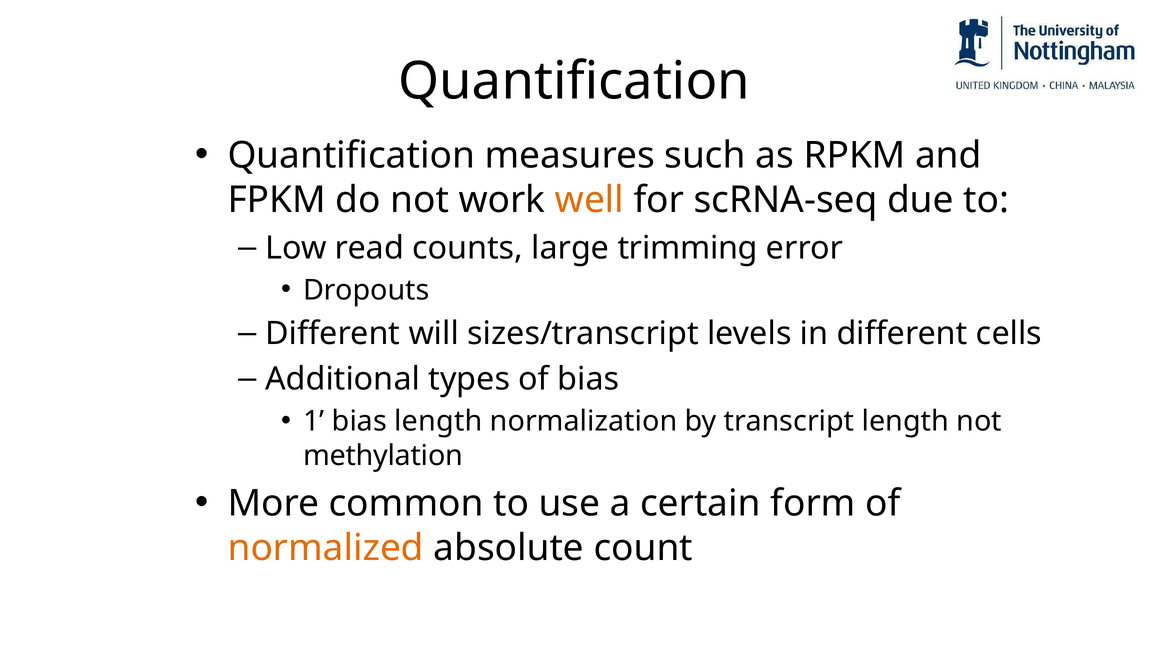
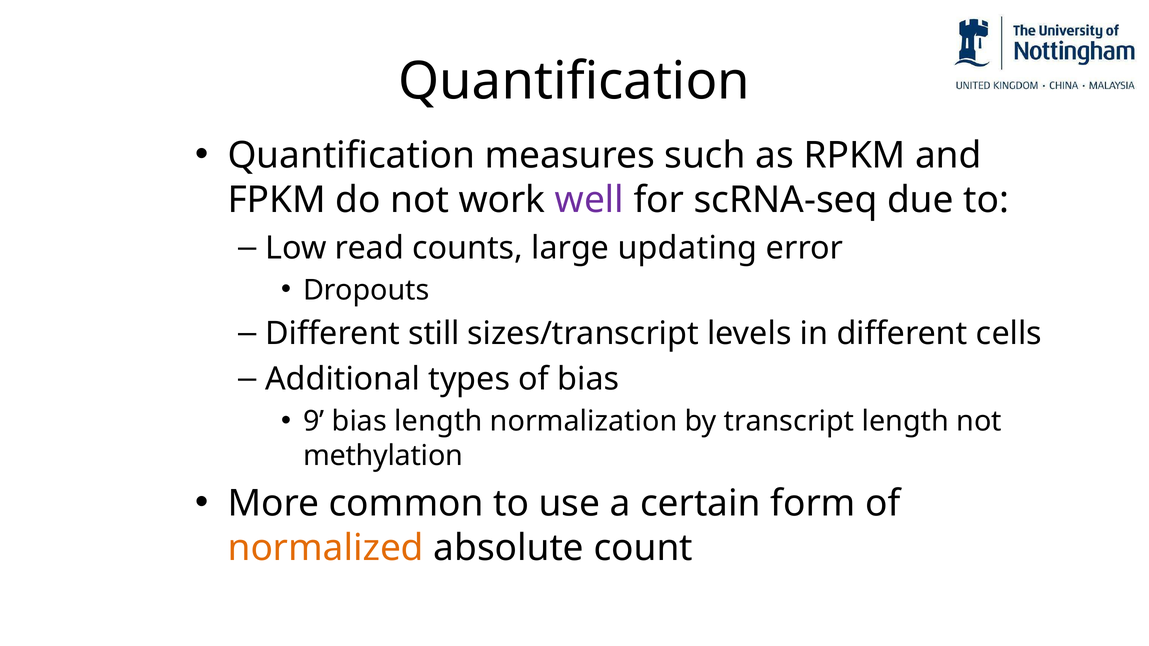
well colour: orange -> purple
trimming: trimming -> updating
will: will -> still
1: 1 -> 9
